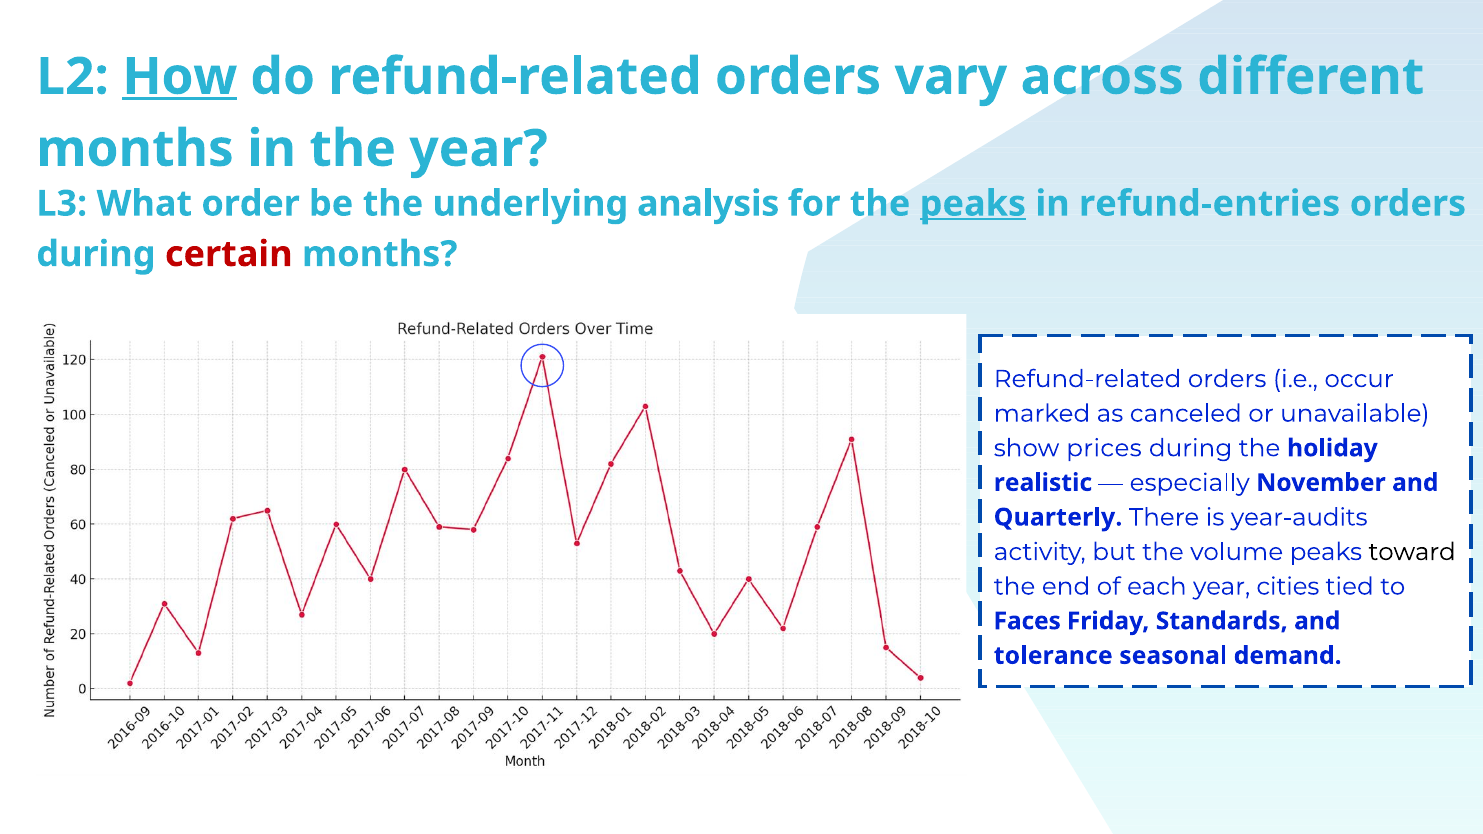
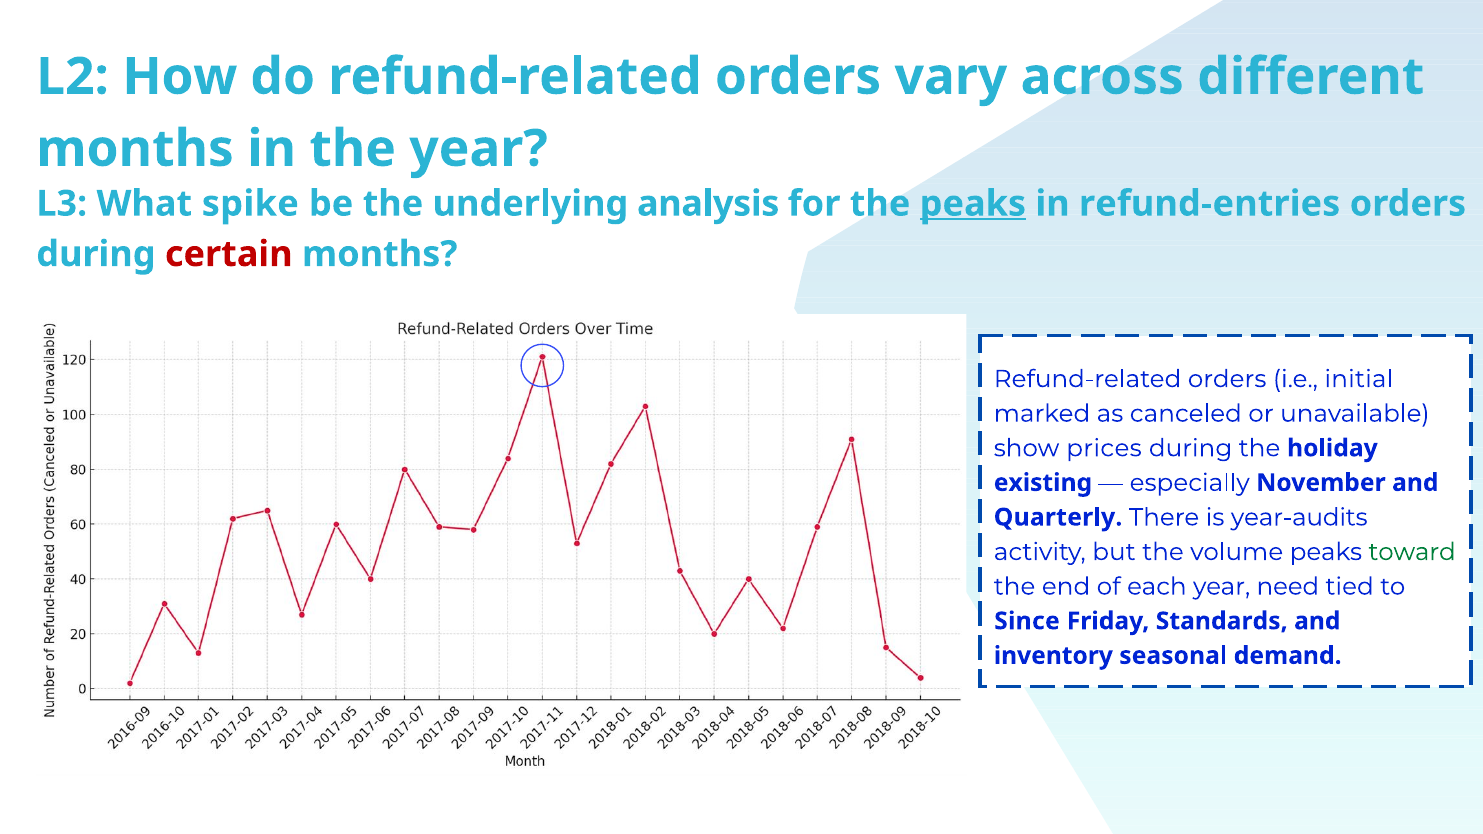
How underline: present -> none
order: order -> spike
occur: occur -> initial
realistic: realistic -> existing
toward colour: black -> green
cities: cities -> need
Faces: Faces -> Since
tolerance: tolerance -> inventory
